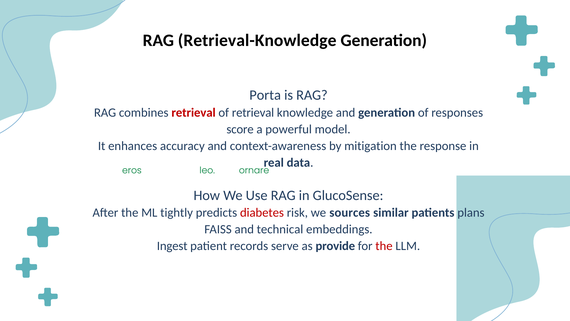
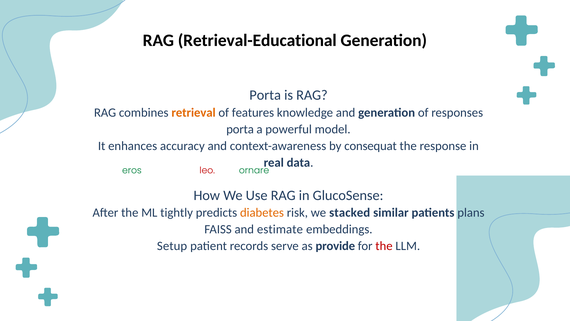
Retrieval-Knowledge: Retrieval-Knowledge -> Retrieval-Educational
retrieval at (194, 113) colour: red -> orange
of retrieval: retrieval -> features
score at (240, 129): score -> porta
by mitigation: mitigation -> consequat
leo colour: green -> red
diabetes colour: red -> orange
sources: sources -> stacked
technical: technical -> estimate
Ingest: Ingest -> Setup
